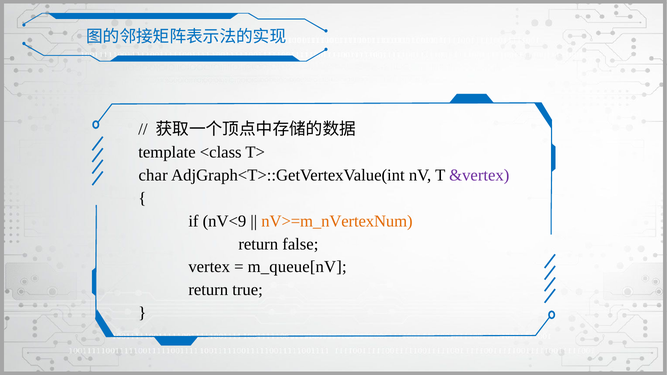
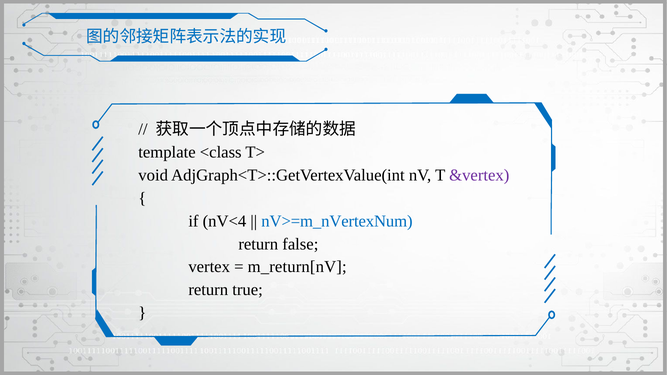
char: char -> void
nV<9: nV<9 -> nV<4
nV>=m_nVertexNum colour: orange -> blue
m_queue[nV: m_queue[nV -> m_return[nV
